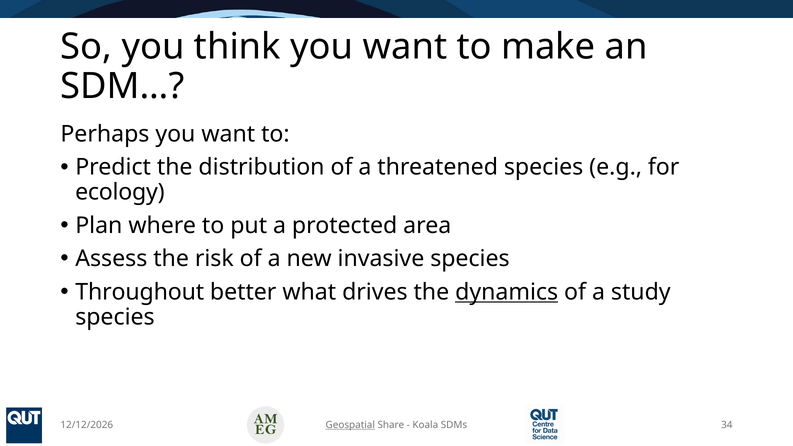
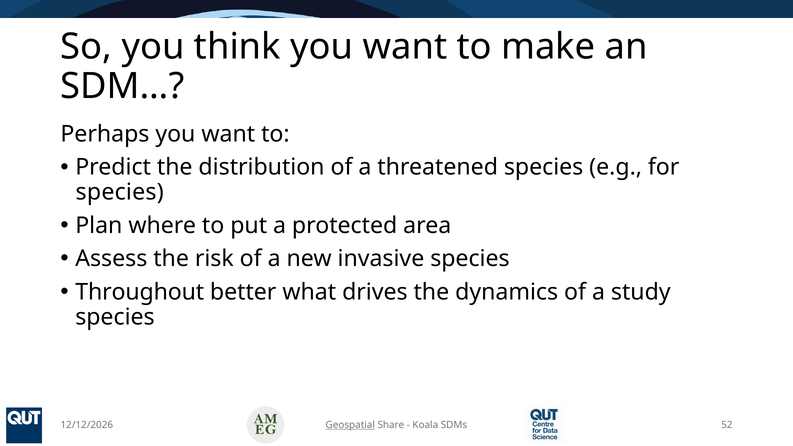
ecology at (120, 192): ecology -> species
dynamics underline: present -> none
34: 34 -> 52
